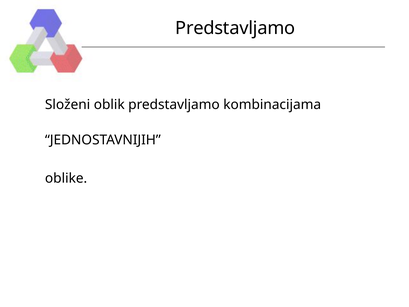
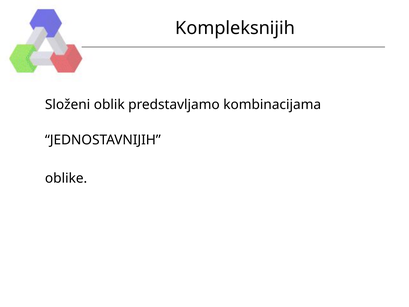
Predstavljamo at (235, 28): Predstavljamo -> Kompleksnijih
